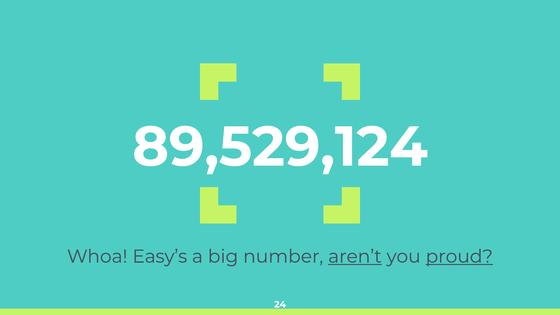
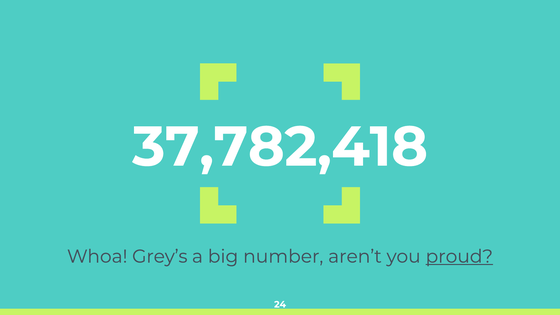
89,529,124: 89,529,124 -> 37,782,418
Easy’s: Easy’s -> Grey’s
aren’t underline: present -> none
